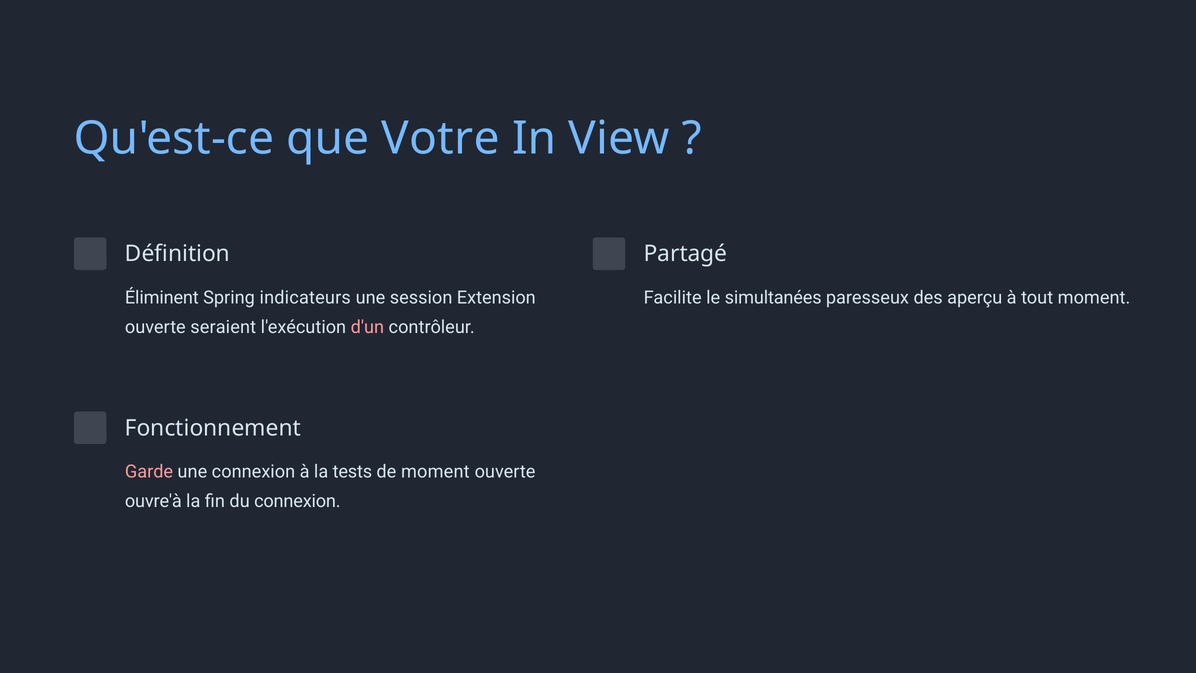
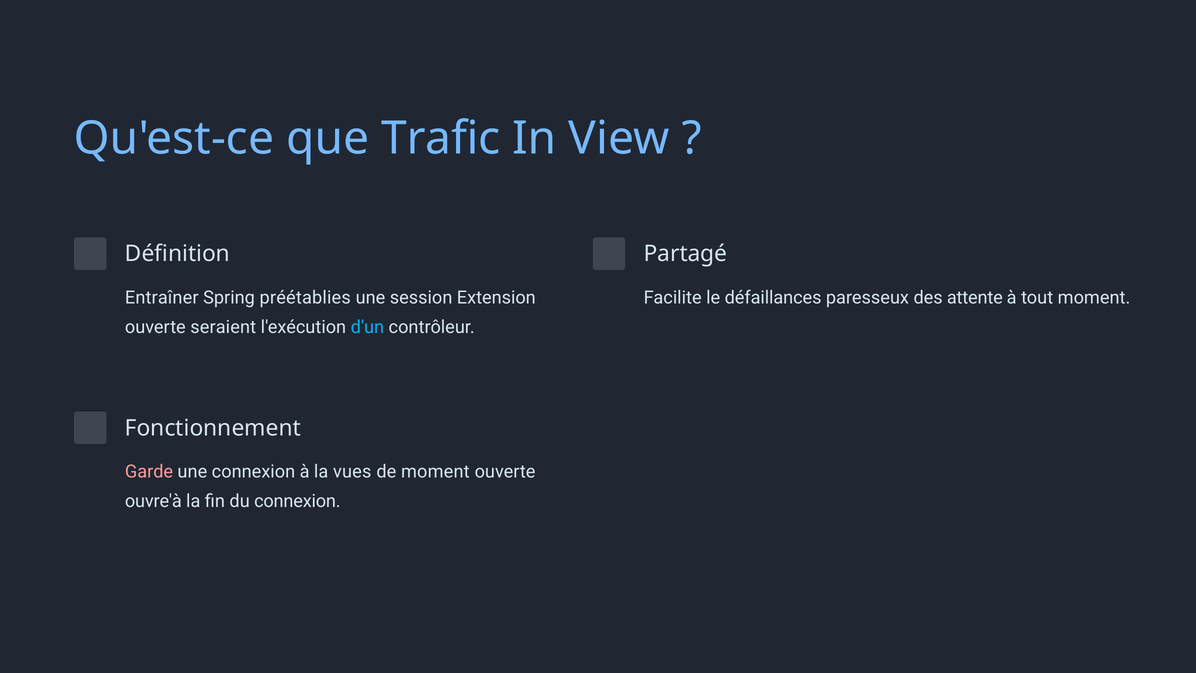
Votre: Votre -> Trafic
Éliminent: Éliminent -> Entraîner
indicateurs: indicateurs -> préétablies
simultanées: simultanées -> défaillances
aperçu: aperçu -> attente
d'un colour: pink -> light blue
tests: tests -> vues
